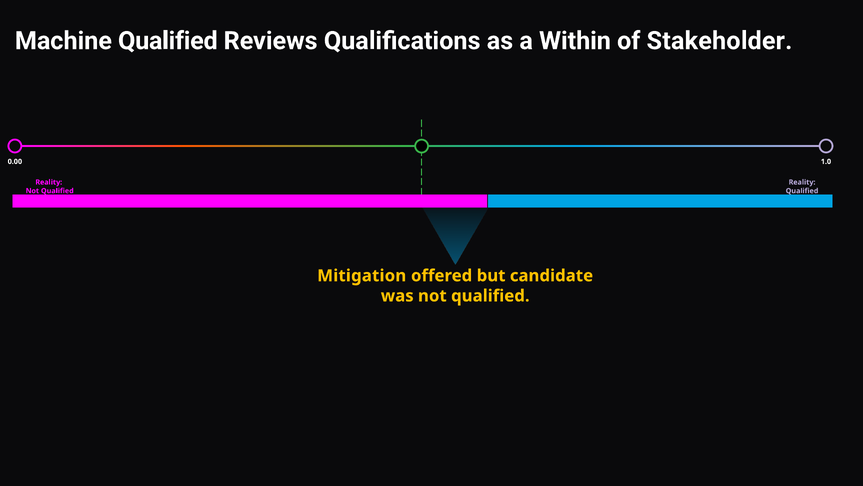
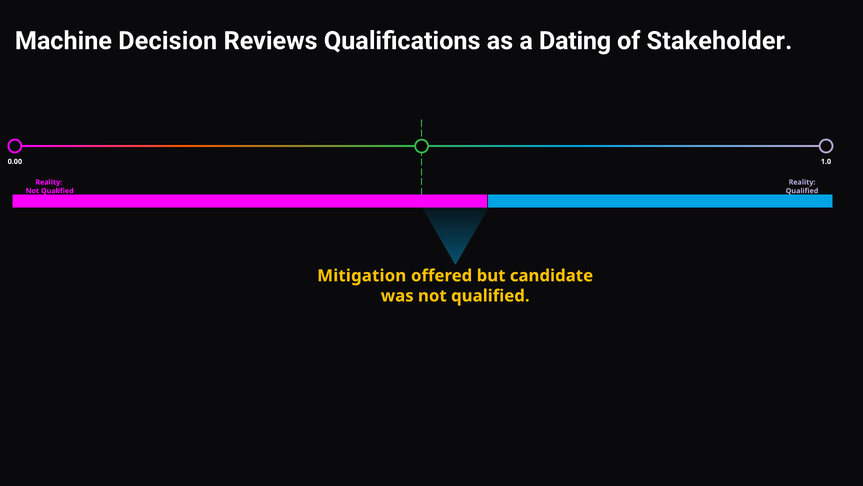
Machine Qualified: Qualified -> Decision
Within: Within -> Dating
